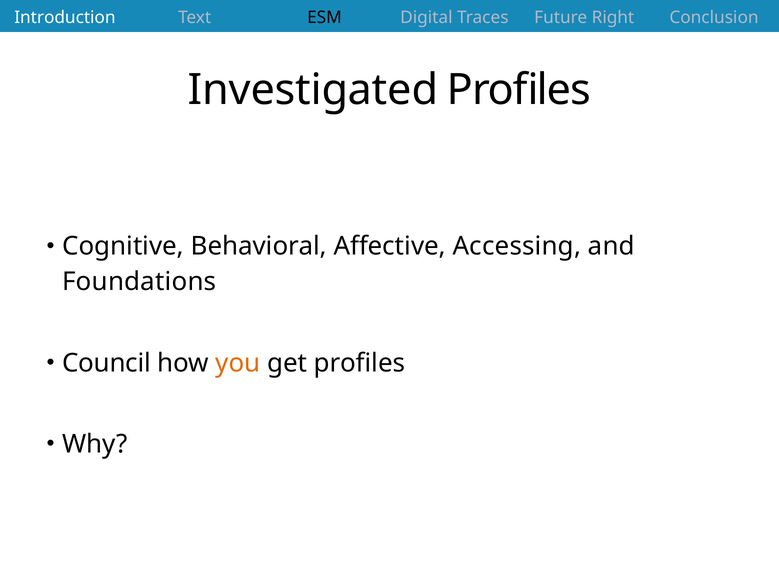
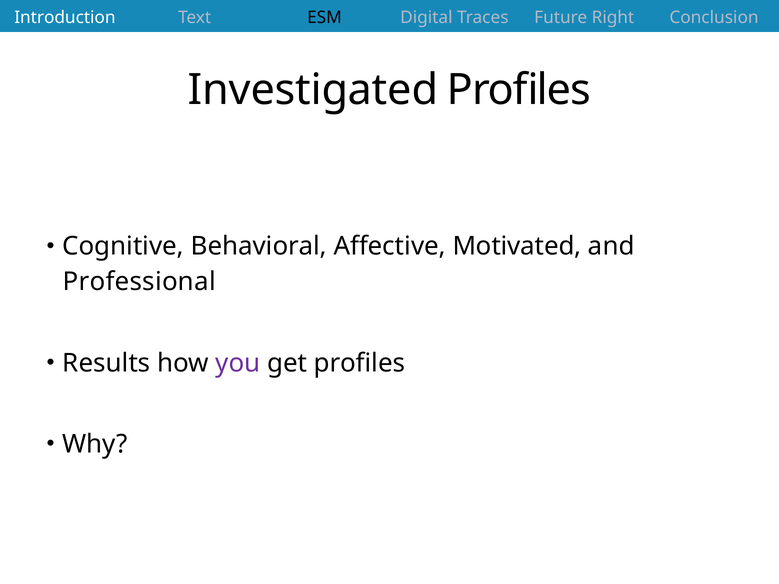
Accessing: Accessing -> Motivated
Foundations: Foundations -> Professional
Council: Council -> Results
you colour: orange -> purple
